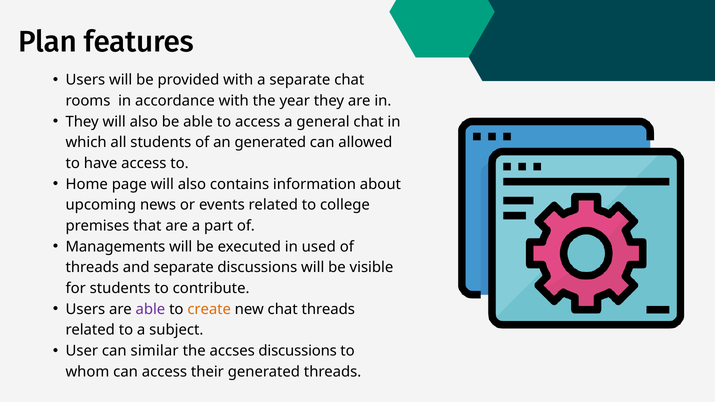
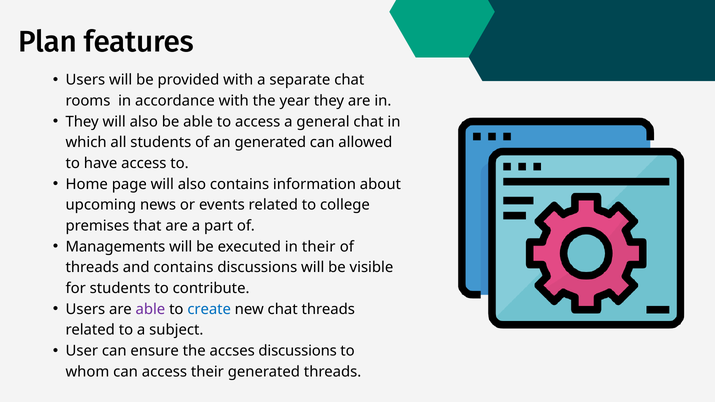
in used: used -> their
and separate: separate -> contains
create colour: orange -> blue
similar: similar -> ensure
